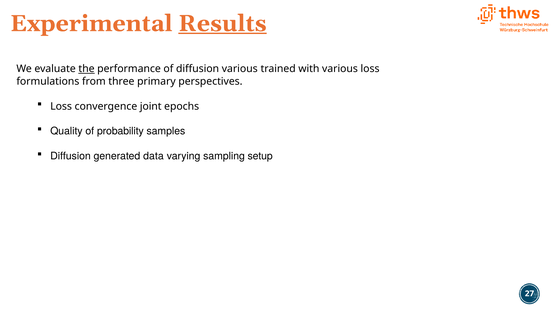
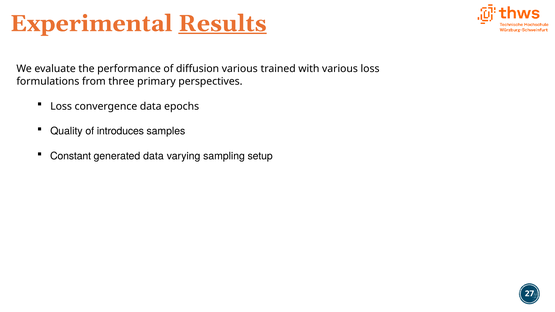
the underline: present -> none
convergence joint: joint -> data
probability: probability -> introduces
Diffusion at (71, 156): Diffusion -> Constant
